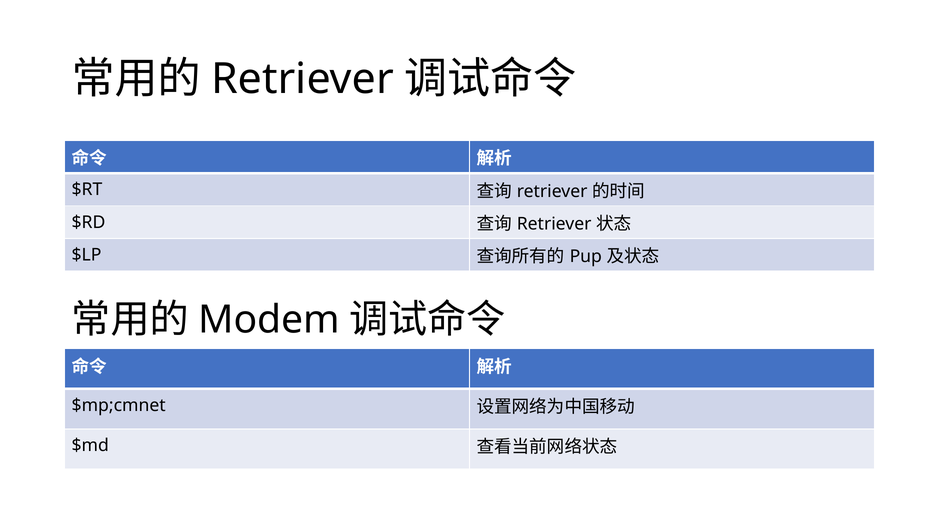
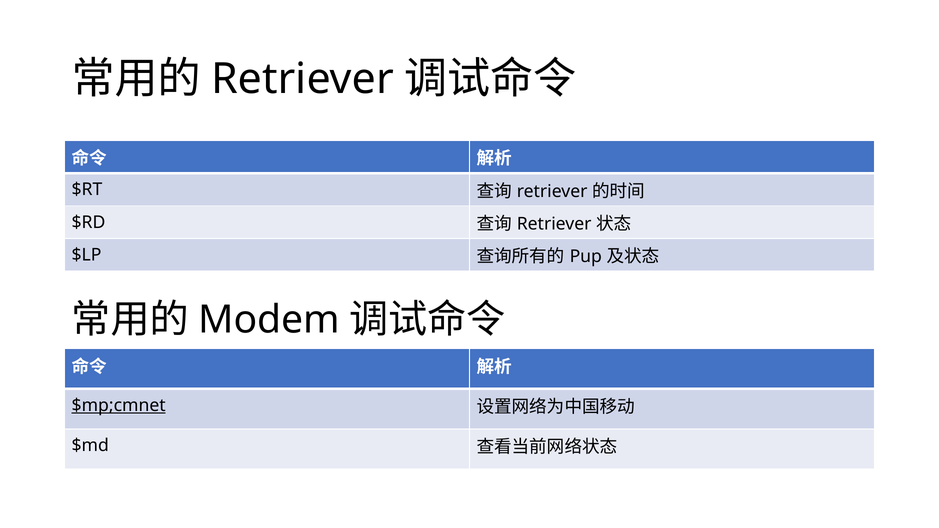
$mp;cmnet underline: none -> present
